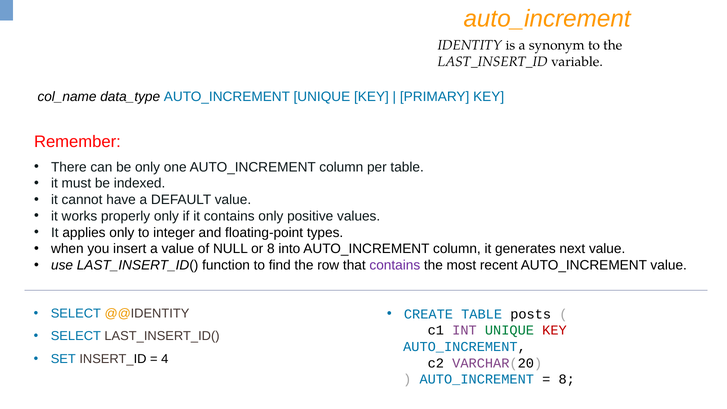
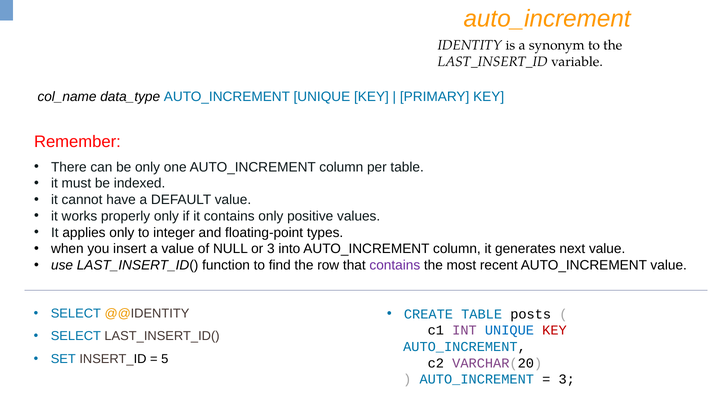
or 8: 8 -> 3
UNIQUE at (509, 330) colour: green -> blue
4: 4 -> 5
8 at (567, 379): 8 -> 3
